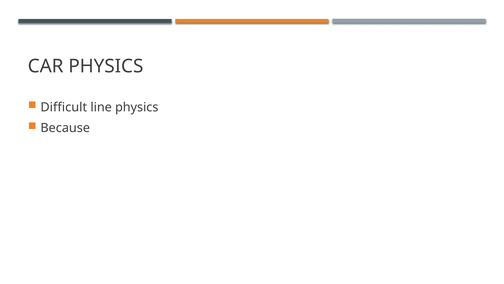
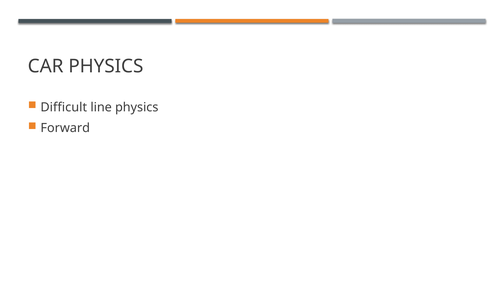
Because: Because -> Forward
